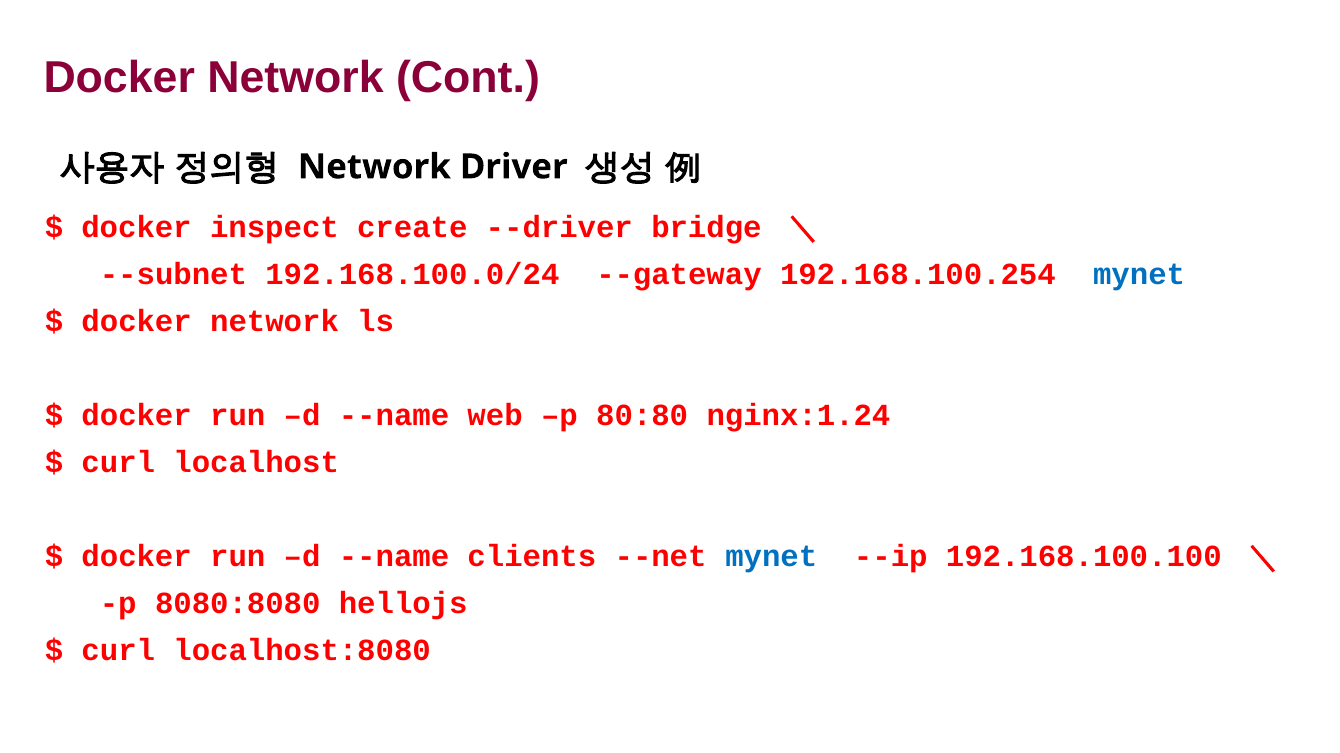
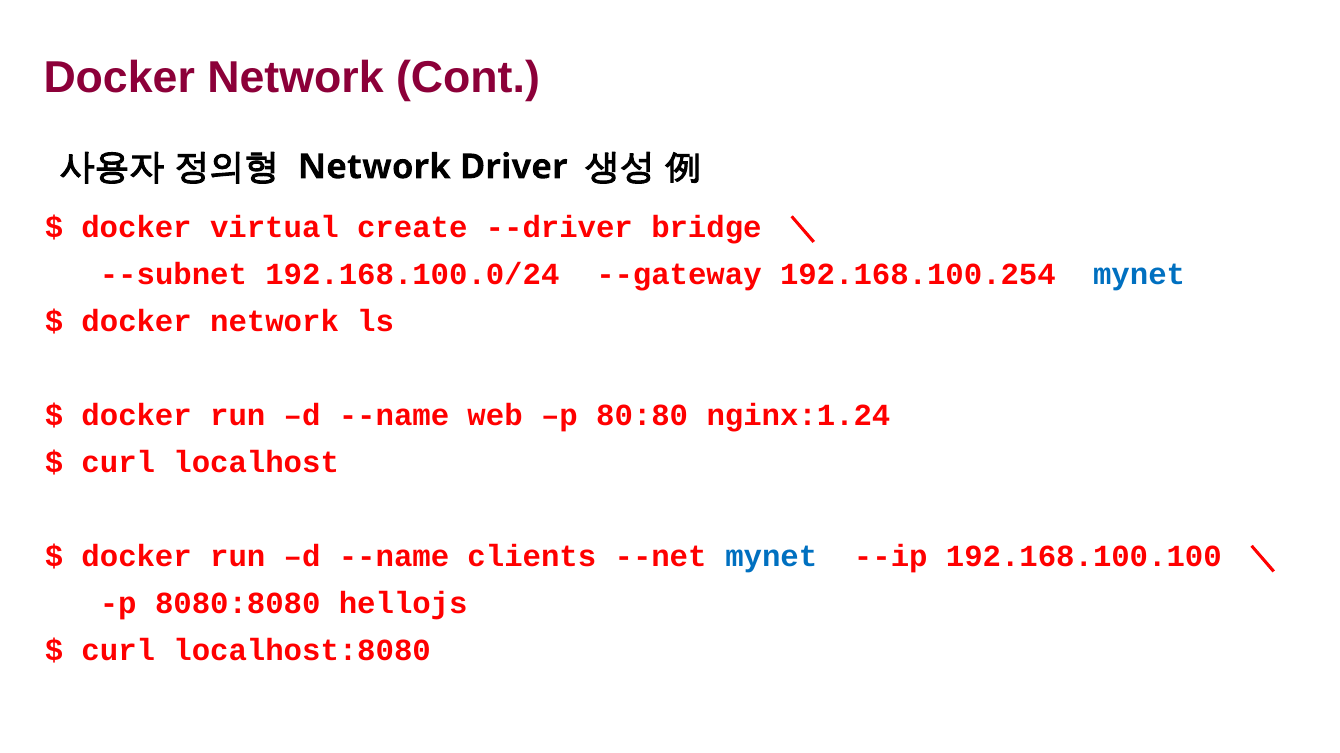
inspect: inspect -> virtual
